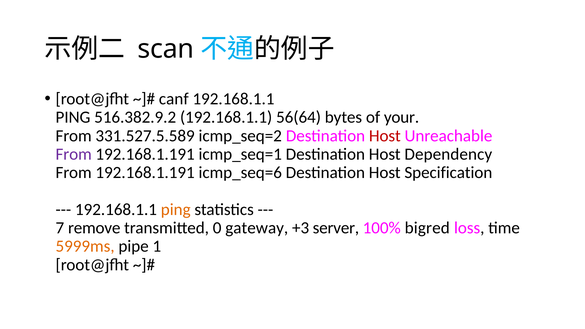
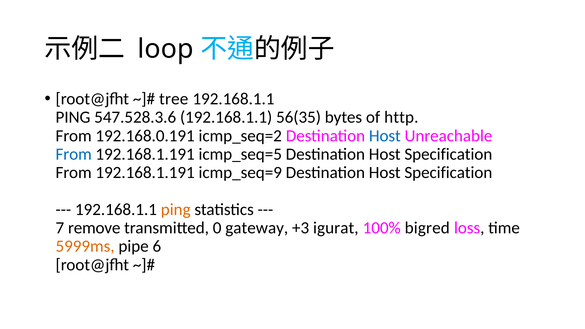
scan: scan -> loop
canf: canf -> tree
516.382.9.2: 516.382.9.2 -> 547.528.3.6
56(64: 56(64 -> 56(35
your: your -> http
331.527.5.589: 331.527.5.589 -> 192.168.0.191
Host at (385, 136) colour: red -> blue
From at (74, 154) colour: purple -> blue
icmp_seq=1: icmp_seq=1 -> icmp_seq=5
Dependency at (448, 154): Dependency -> Specification
icmp_seq=6: icmp_seq=6 -> icmp_seq=9
server: server -> igurat
1: 1 -> 6
